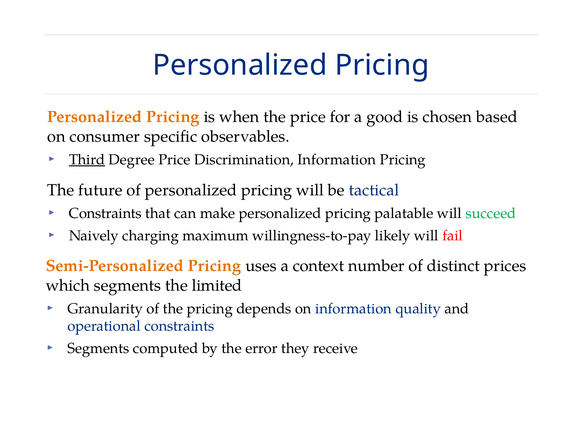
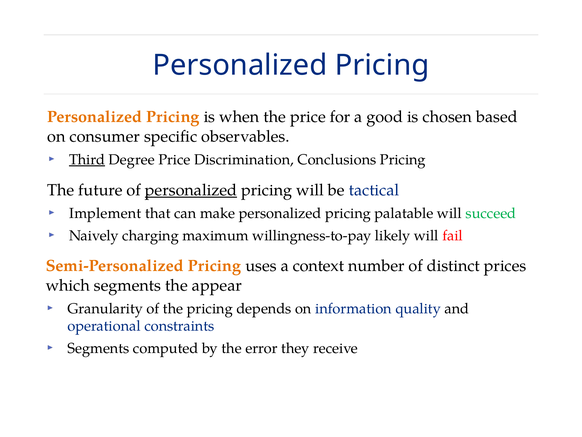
Discrimination Information: Information -> Conclusions
personalized at (191, 190) underline: none -> present
Constraints at (105, 213): Constraints -> Implement
limited: limited -> appear
